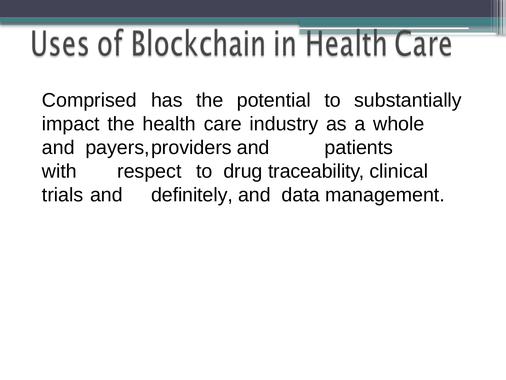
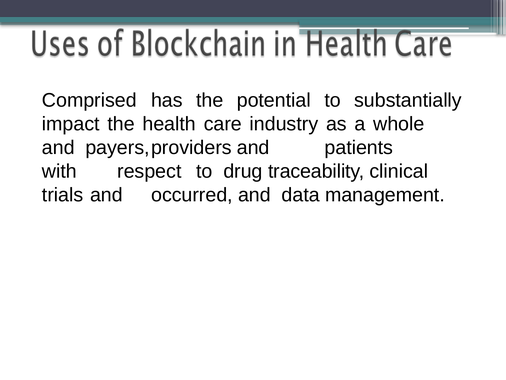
definitely: definitely -> occurred
